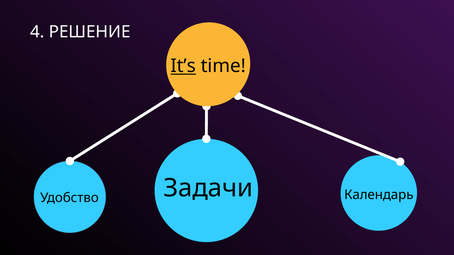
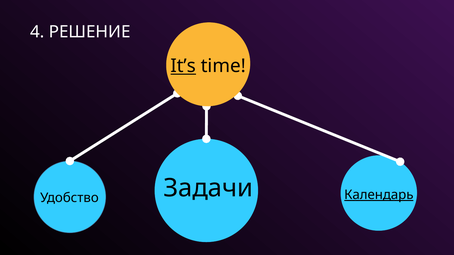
Календарь underline: none -> present
